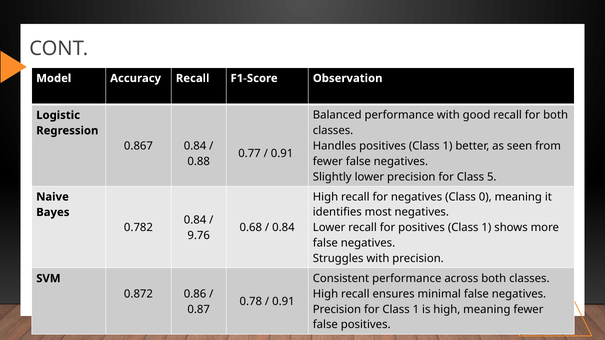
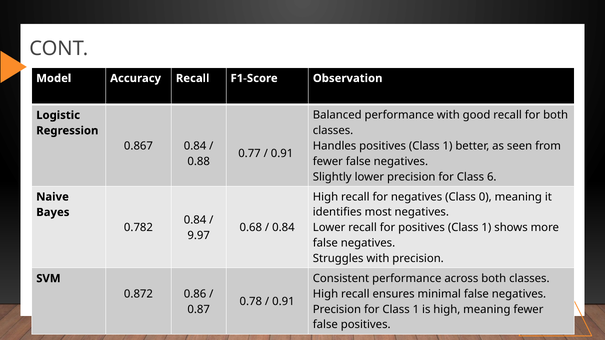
5: 5 -> 6
9.76: 9.76 -> 9.97
